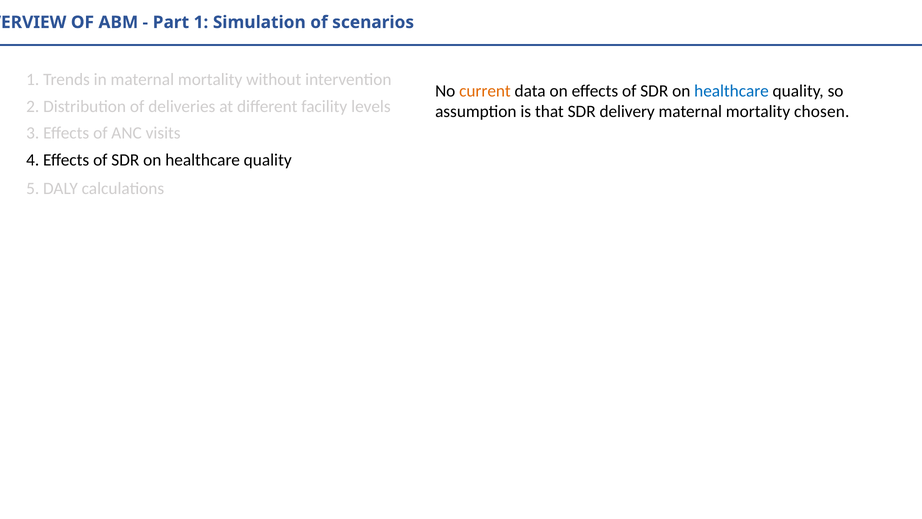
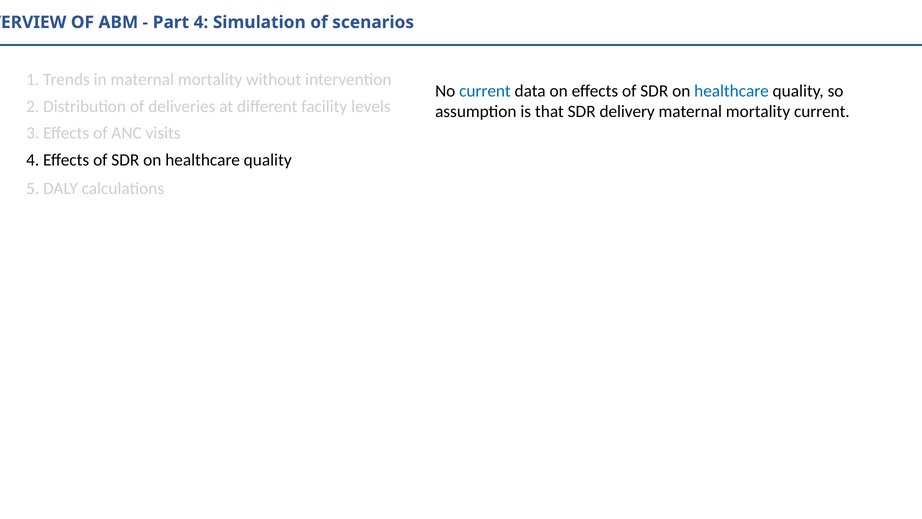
Part 1: 1 -> 4
current at (485, 91) colour: orange -> blue
mortality chosen: chosen -> current
